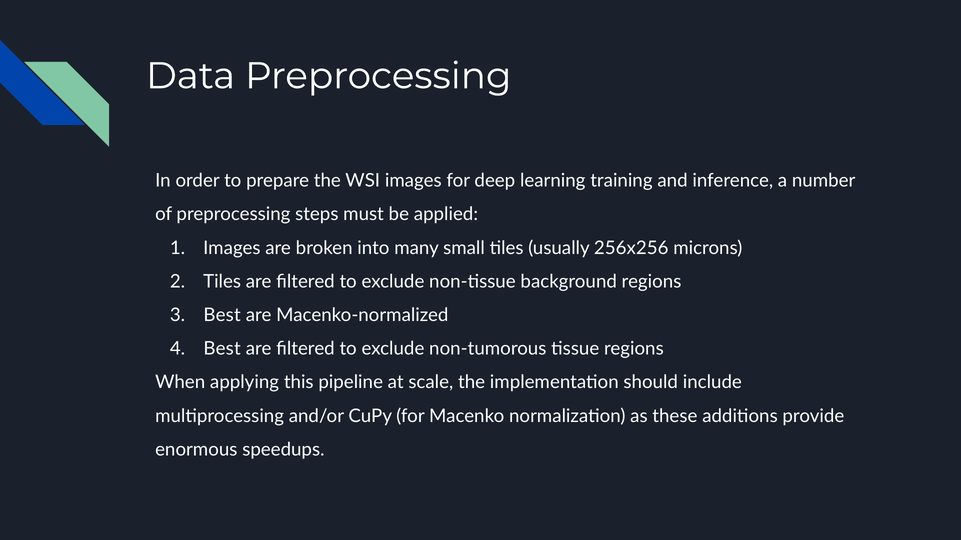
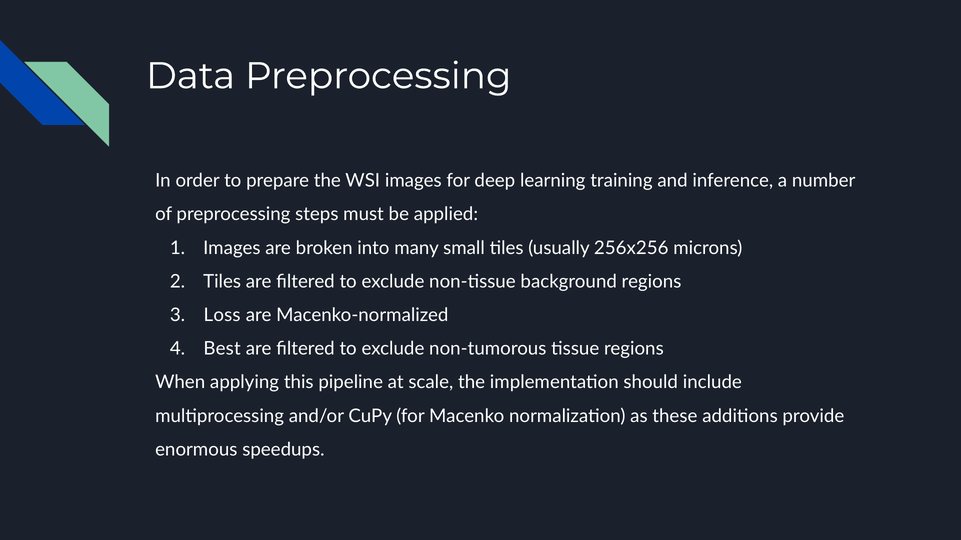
Best at (222, 315): Best -> Loss
